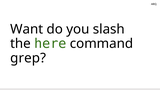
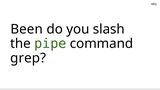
Want: Want -> Been
here: here -> pipe
